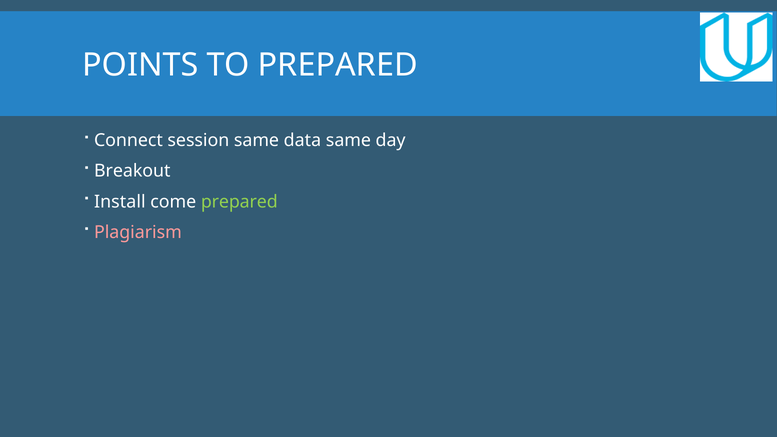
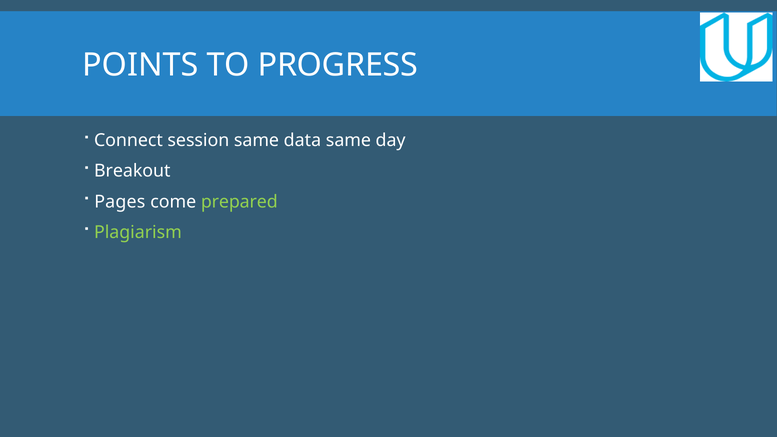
TO PREPARED: PREPARED -> PROGRESS
Install: Install -> Pages
Plagiarism colour: pink -> light green
